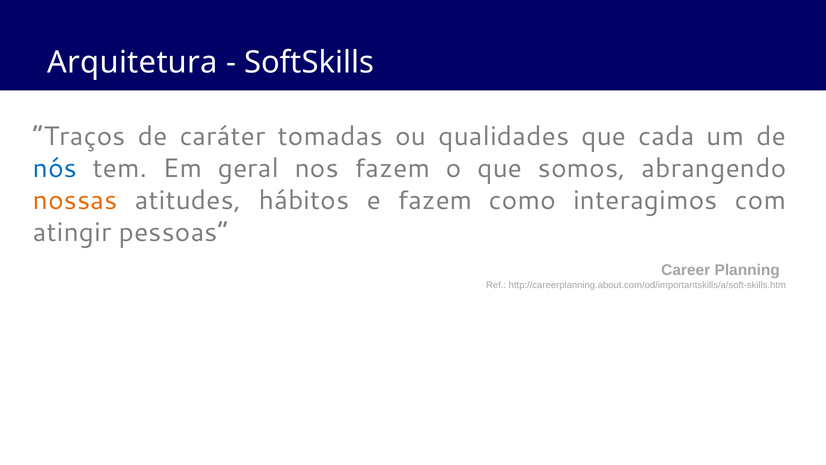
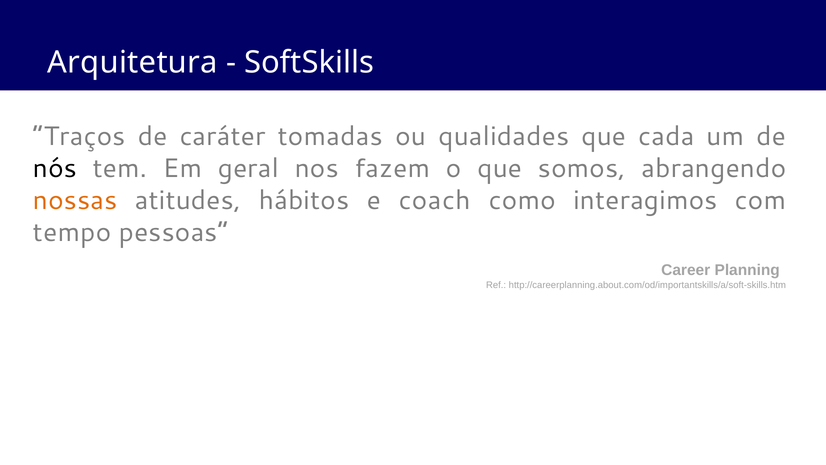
nós colour: blue -> black
e fazem: fazem -> coach
atingir: atingir -> tempo
